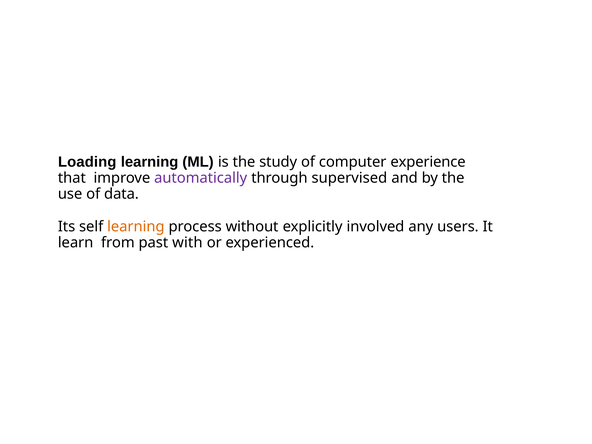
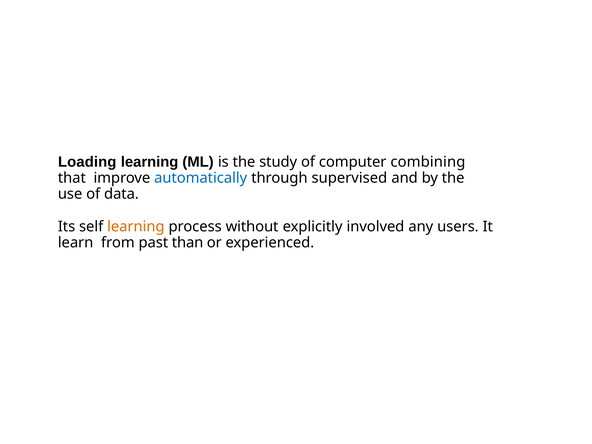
experience: experience -> combining
automatically colour: purple -> blue
with: with -> than
